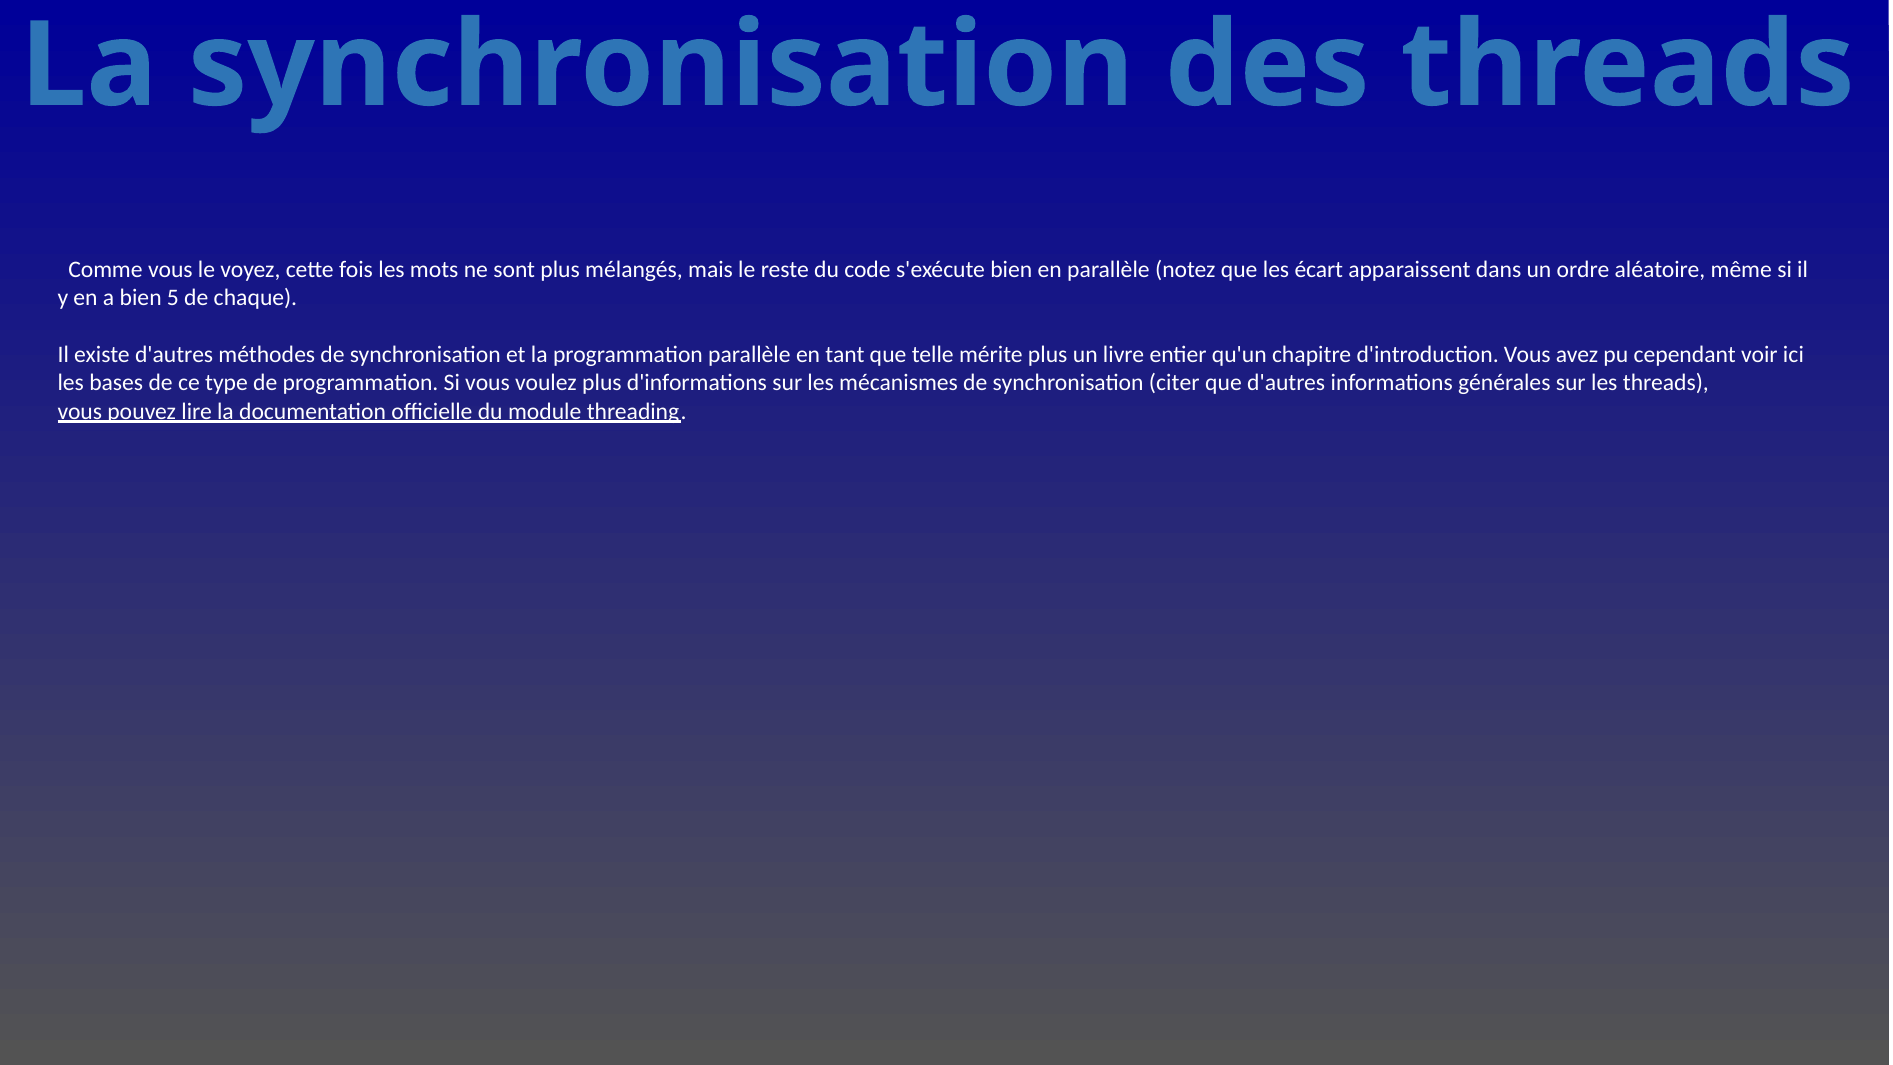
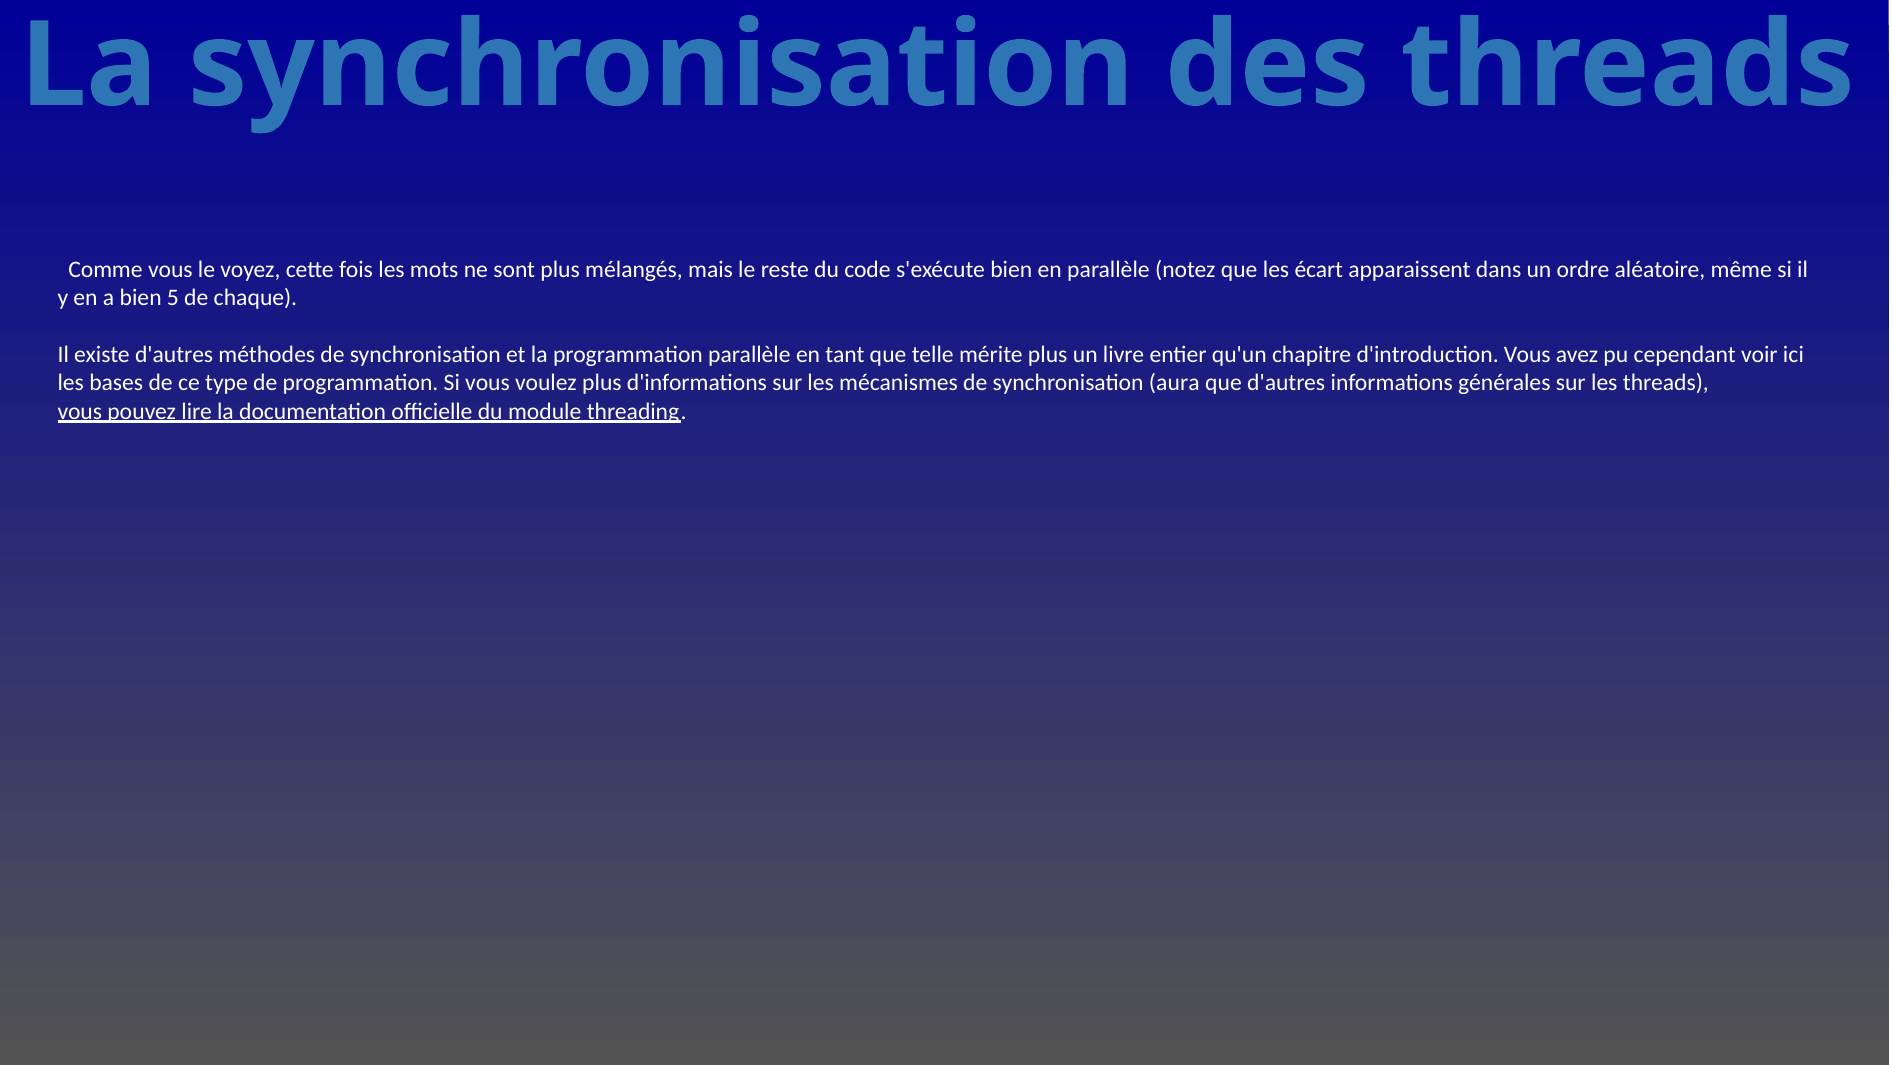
citer: citer -> aura
